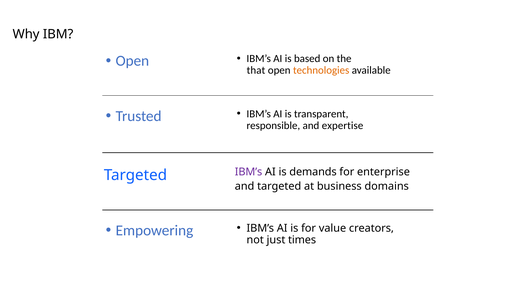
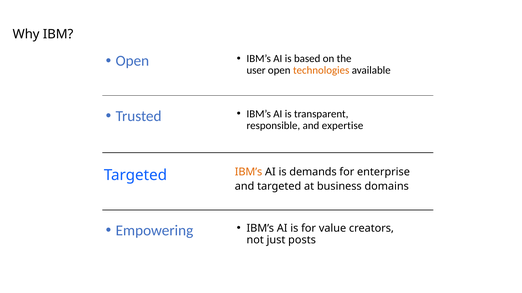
that: that -> user
IBM’s at (249, 172) colour: purple -> orange
times: times -> posts
